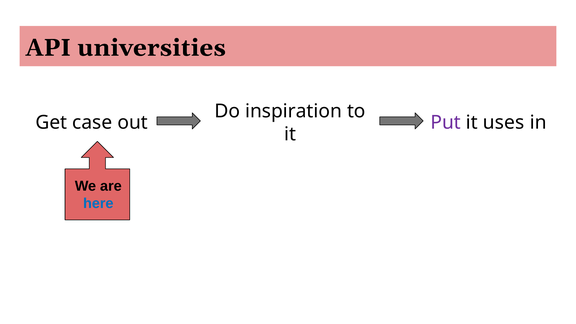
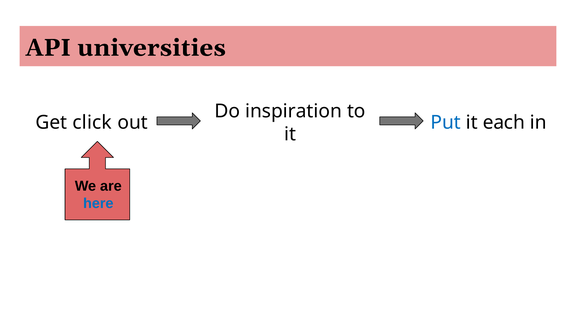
case: case -> click
Put colour: purple -> blue
uses: uses -> each
